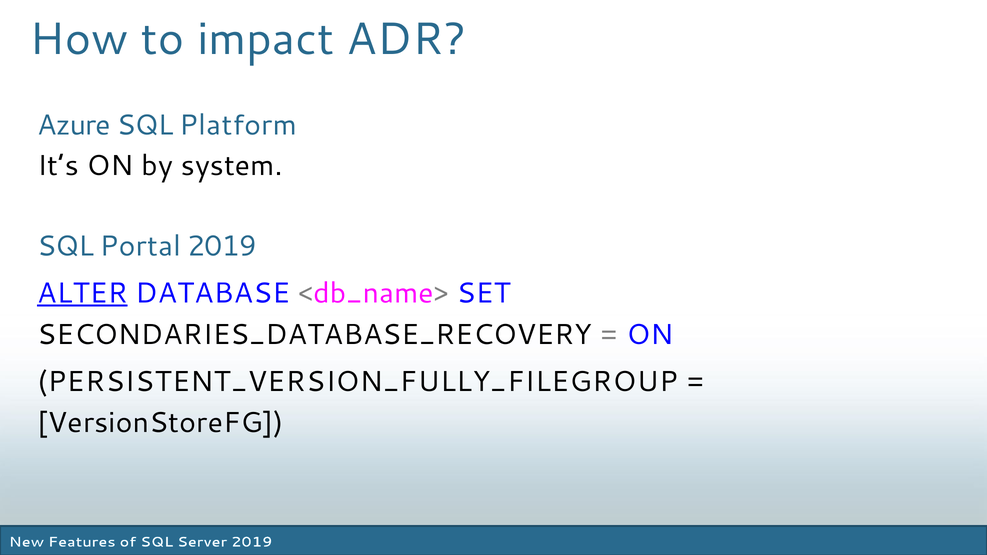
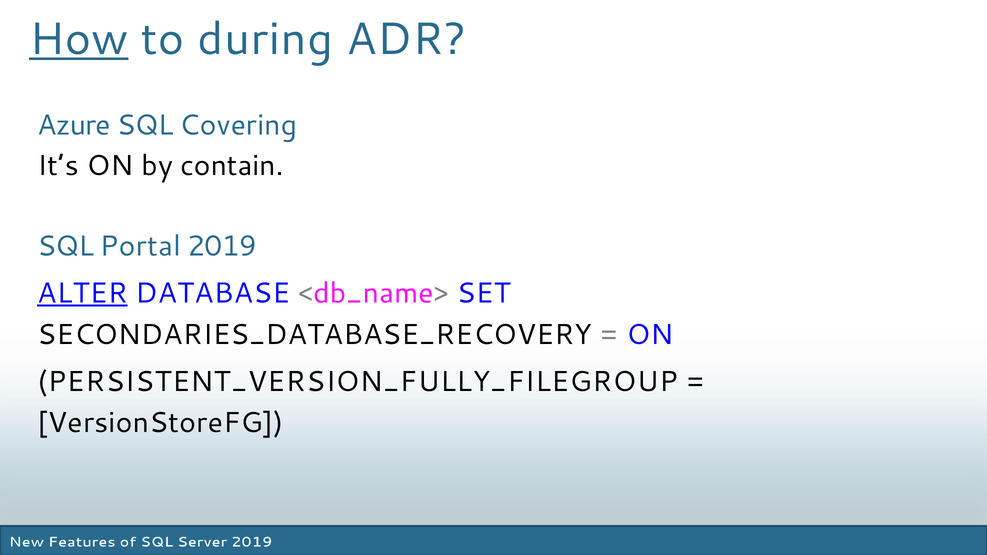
How underline: none -> present
impact: impact -> during
Platform: Platform -> Covering
system: system -> contain
